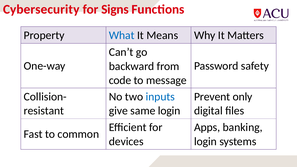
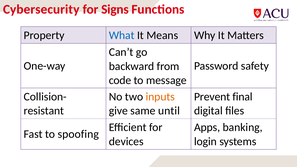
inputs colour: blue -> orange
only: only -> final
same login: login -> until
common: common -> spoofing
